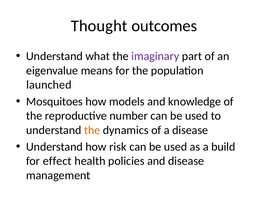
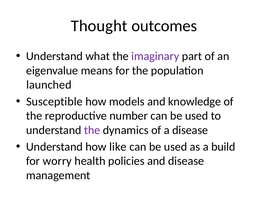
Mosquitoes: Mosquitoes -> Susceptible
the at (92, 130) colour: orange -> purple
risk: risk -> like
effect: effect -> worry
